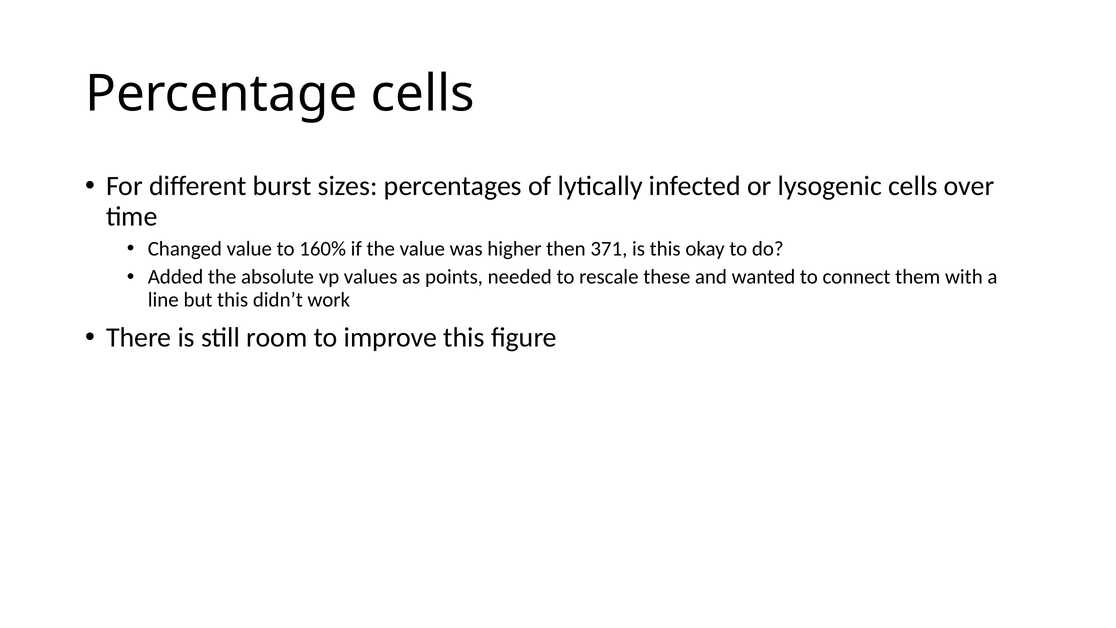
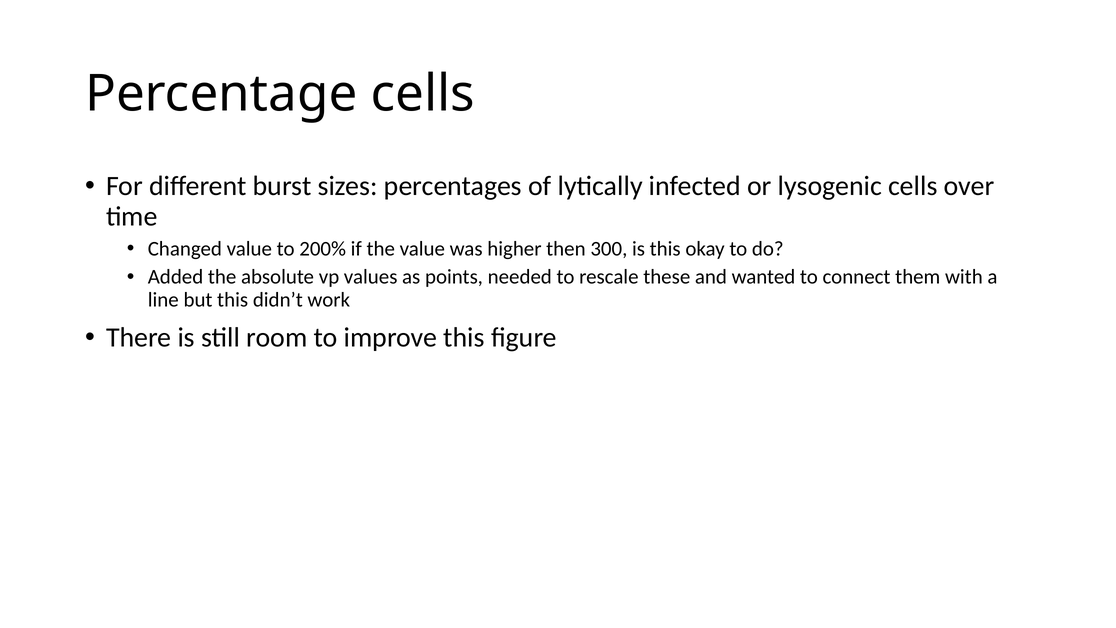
160%: 160% -> 200%
371: 371 -> 300
